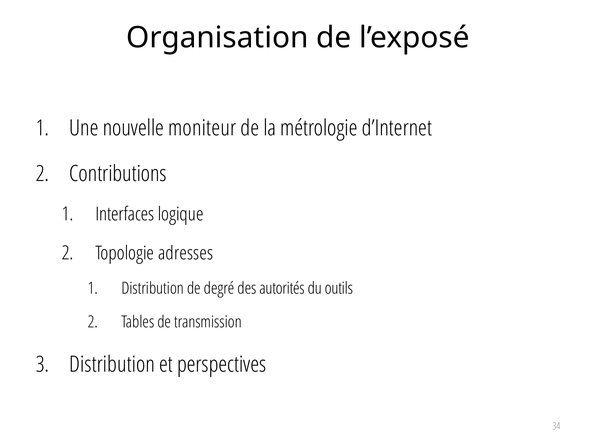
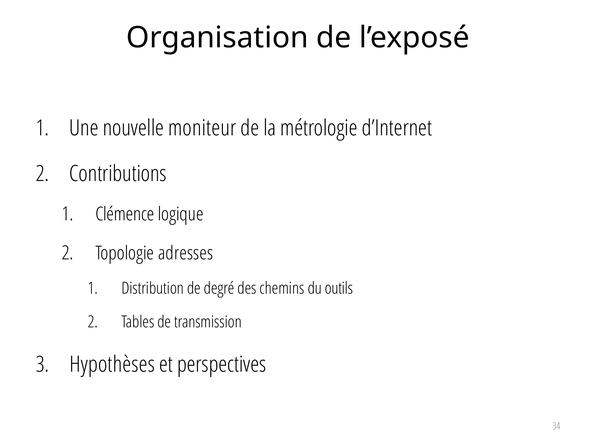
Interfaces: Interfaces -> Clémence
autorités: autorités -> chemins
Distribution at (112, 365): Distribution -> Hypothèses
